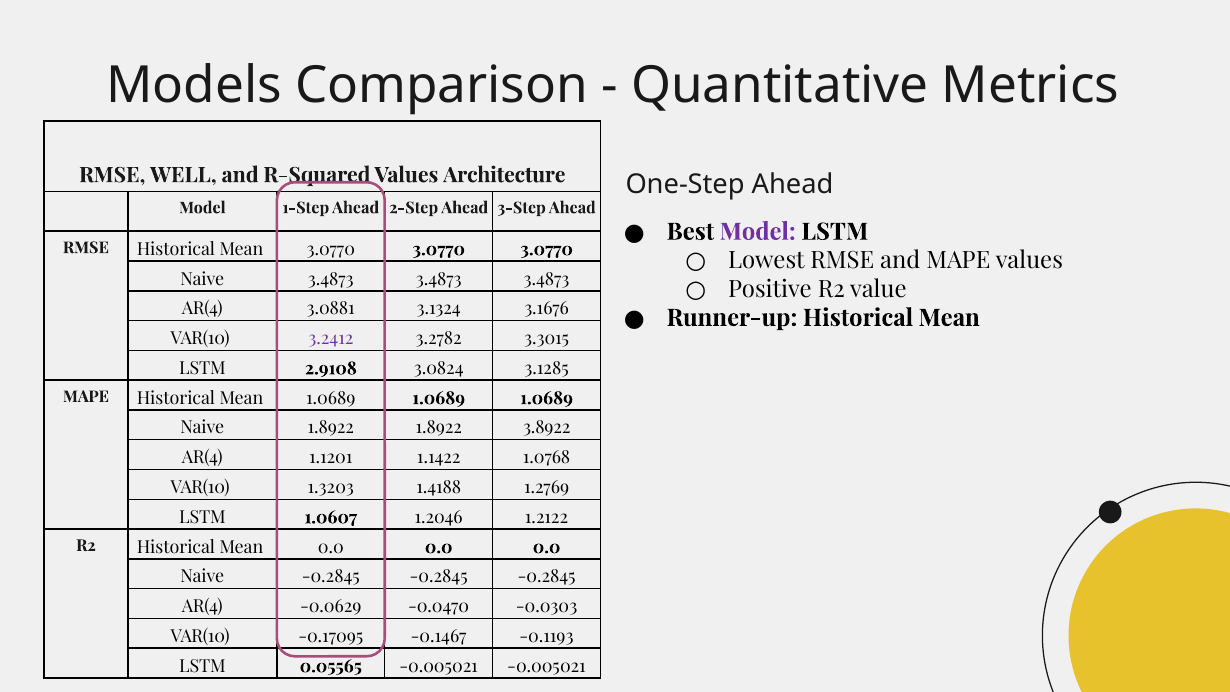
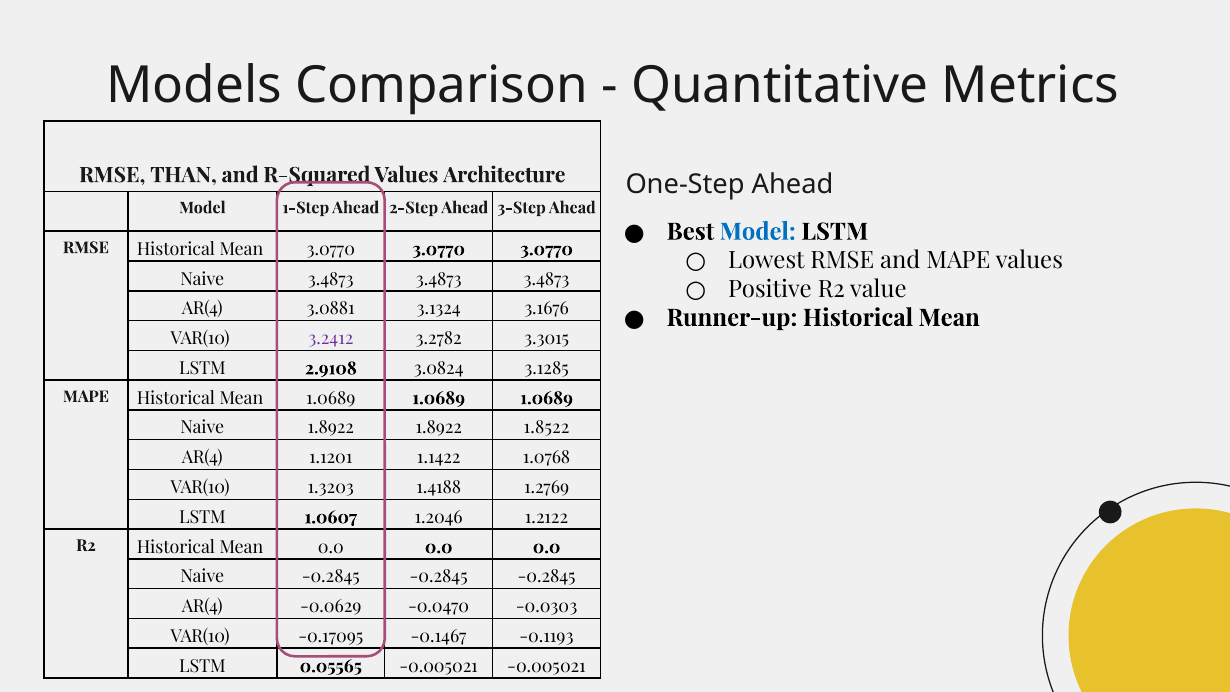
WELL: WELL -> THAN
Model at (758, 232) colour: purple -> blue
3.8922: 3.8922 -> 1.8522
